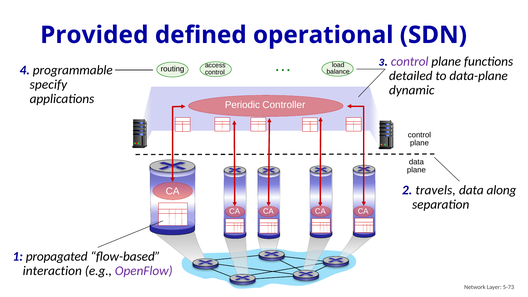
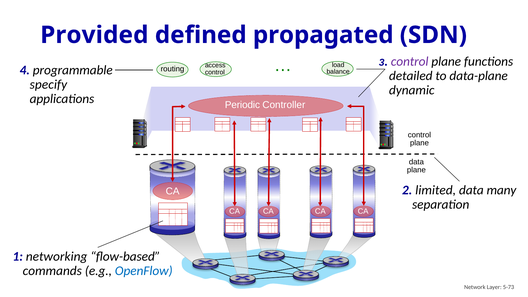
operational: operational -> propagated
travels: travels -> limited
along: along -> many
propagated: propagated -> networking
interaction: interaction -> commands
OpenFlow colour: purple -> blue
